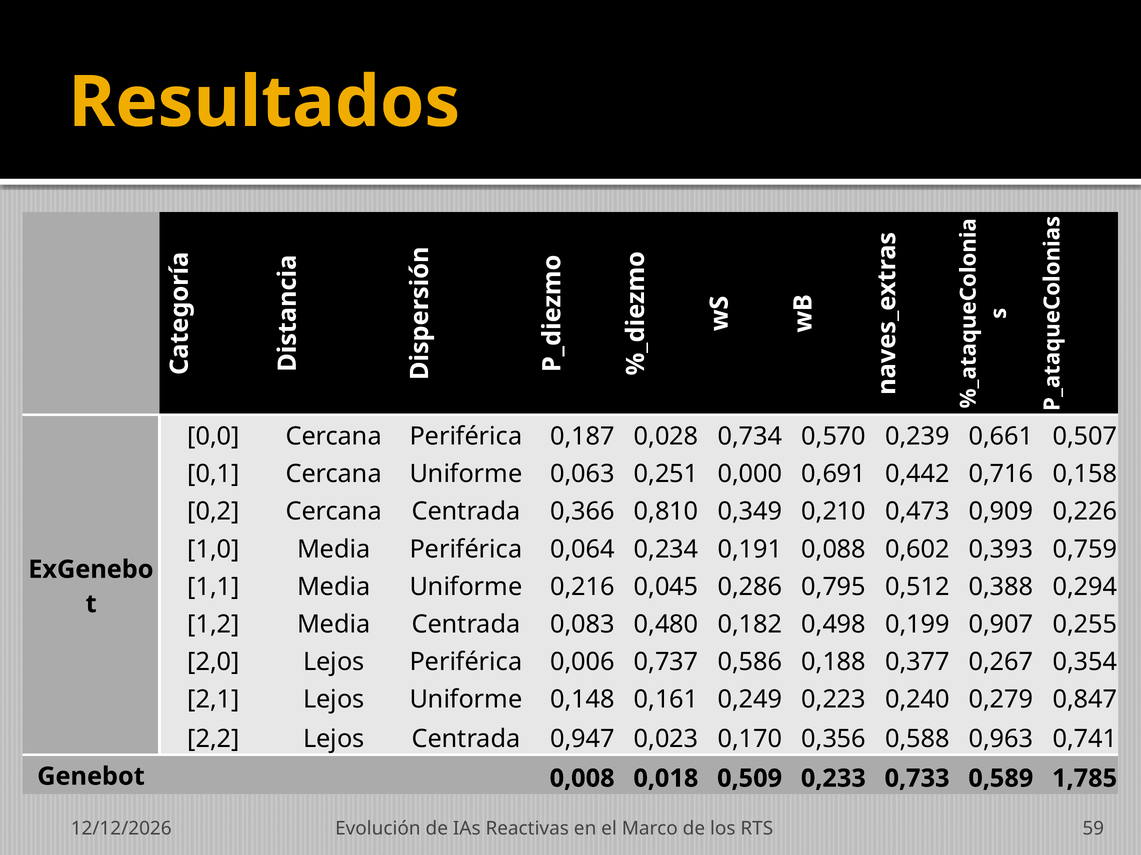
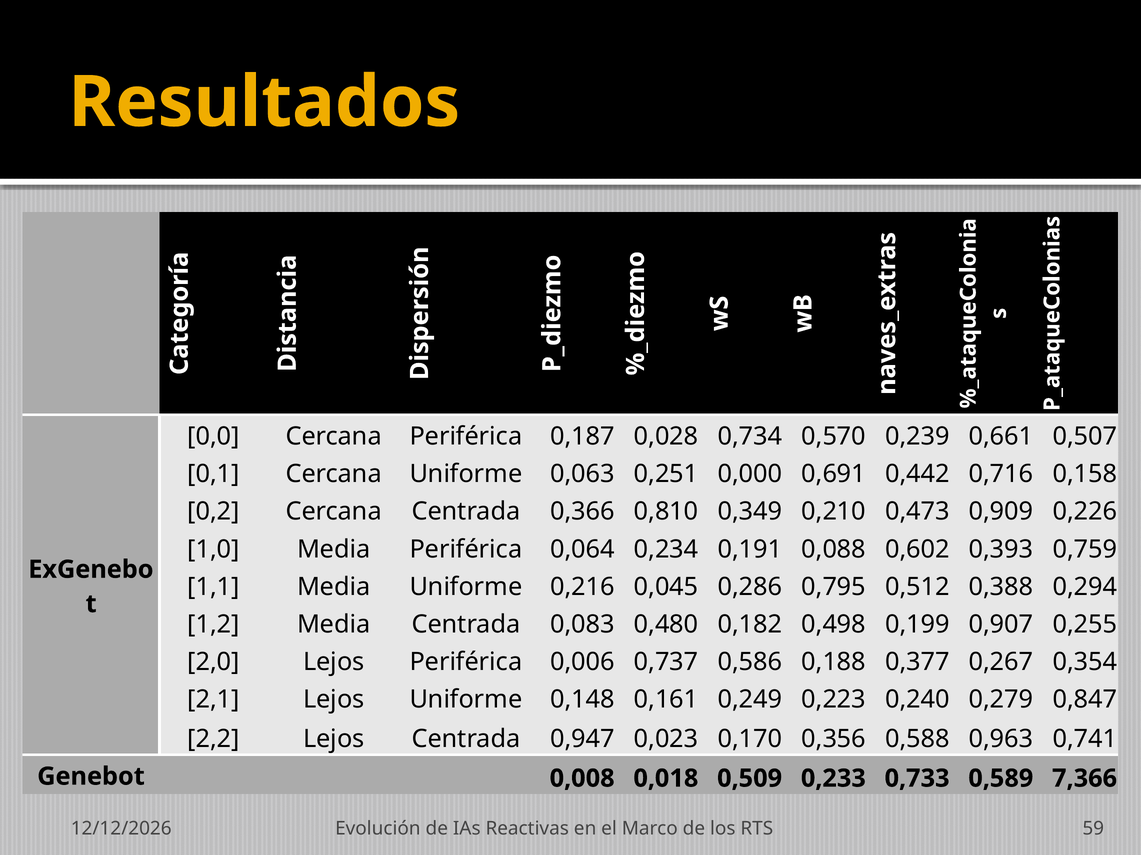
1,785: 1,785 -> 7,366
